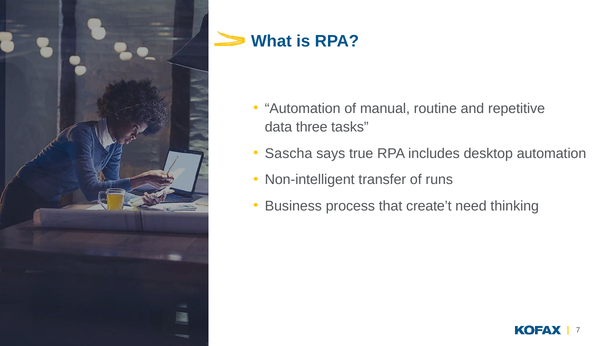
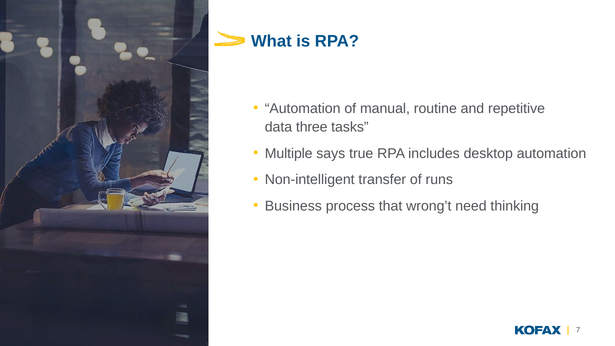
Sascha: Sascha -> Multiple
create’t: create’t -> wrong’t
